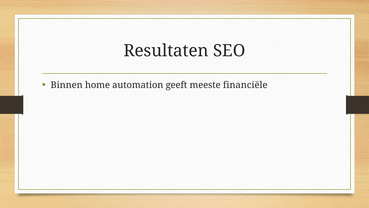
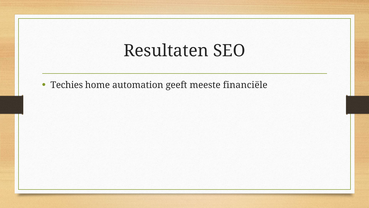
Binnen: Binnen -> Techies
